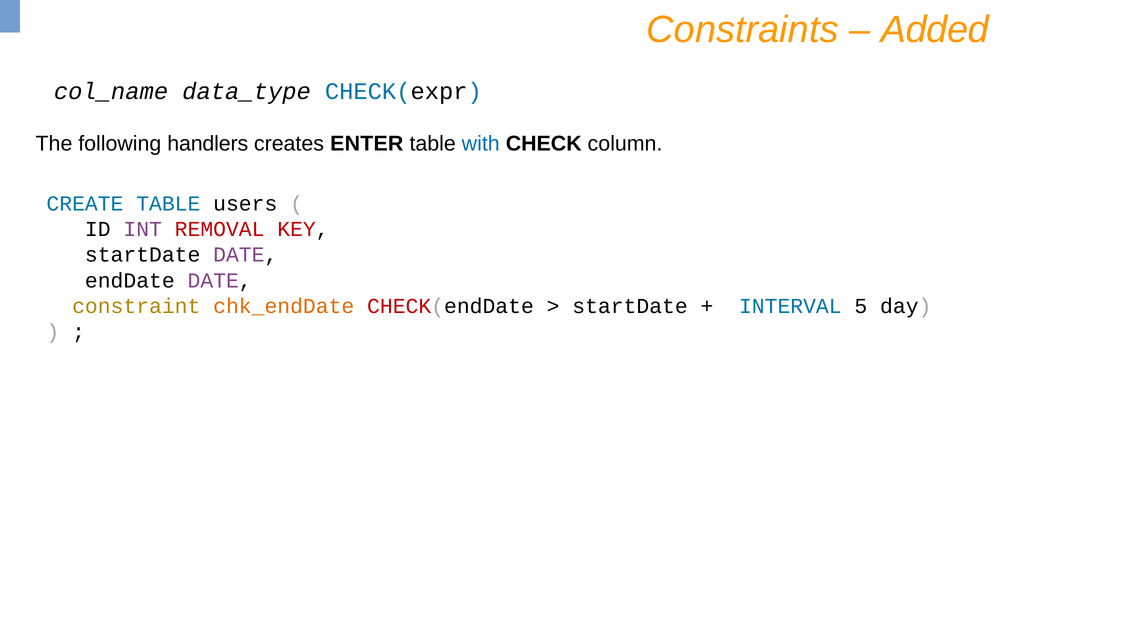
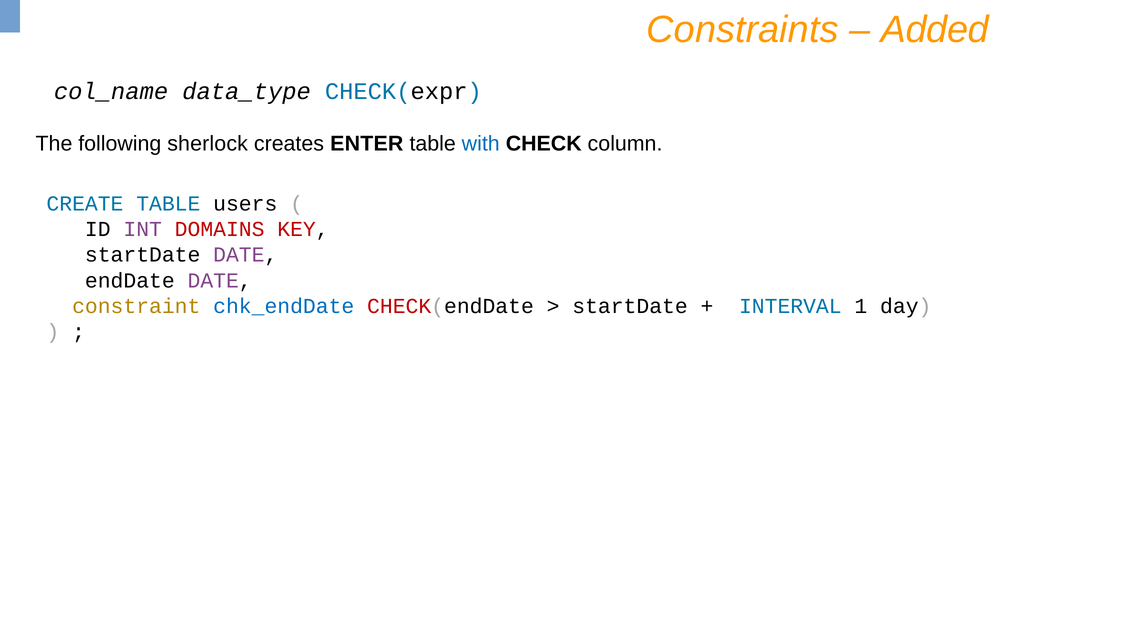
handlers: handlers -> sherlock
REMOVAL: REMOVAL -> DOMAINS
chk_endDate colour: orange -> blue
5: 5 -> 1
